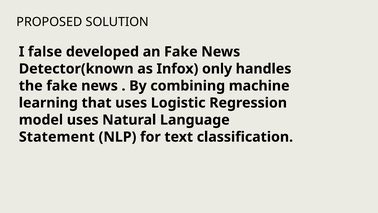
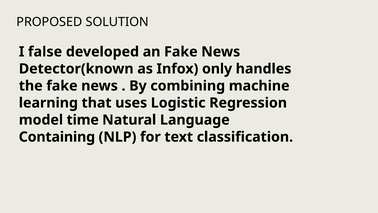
model uses: uses -> time
Statement: Statement -> Containing
